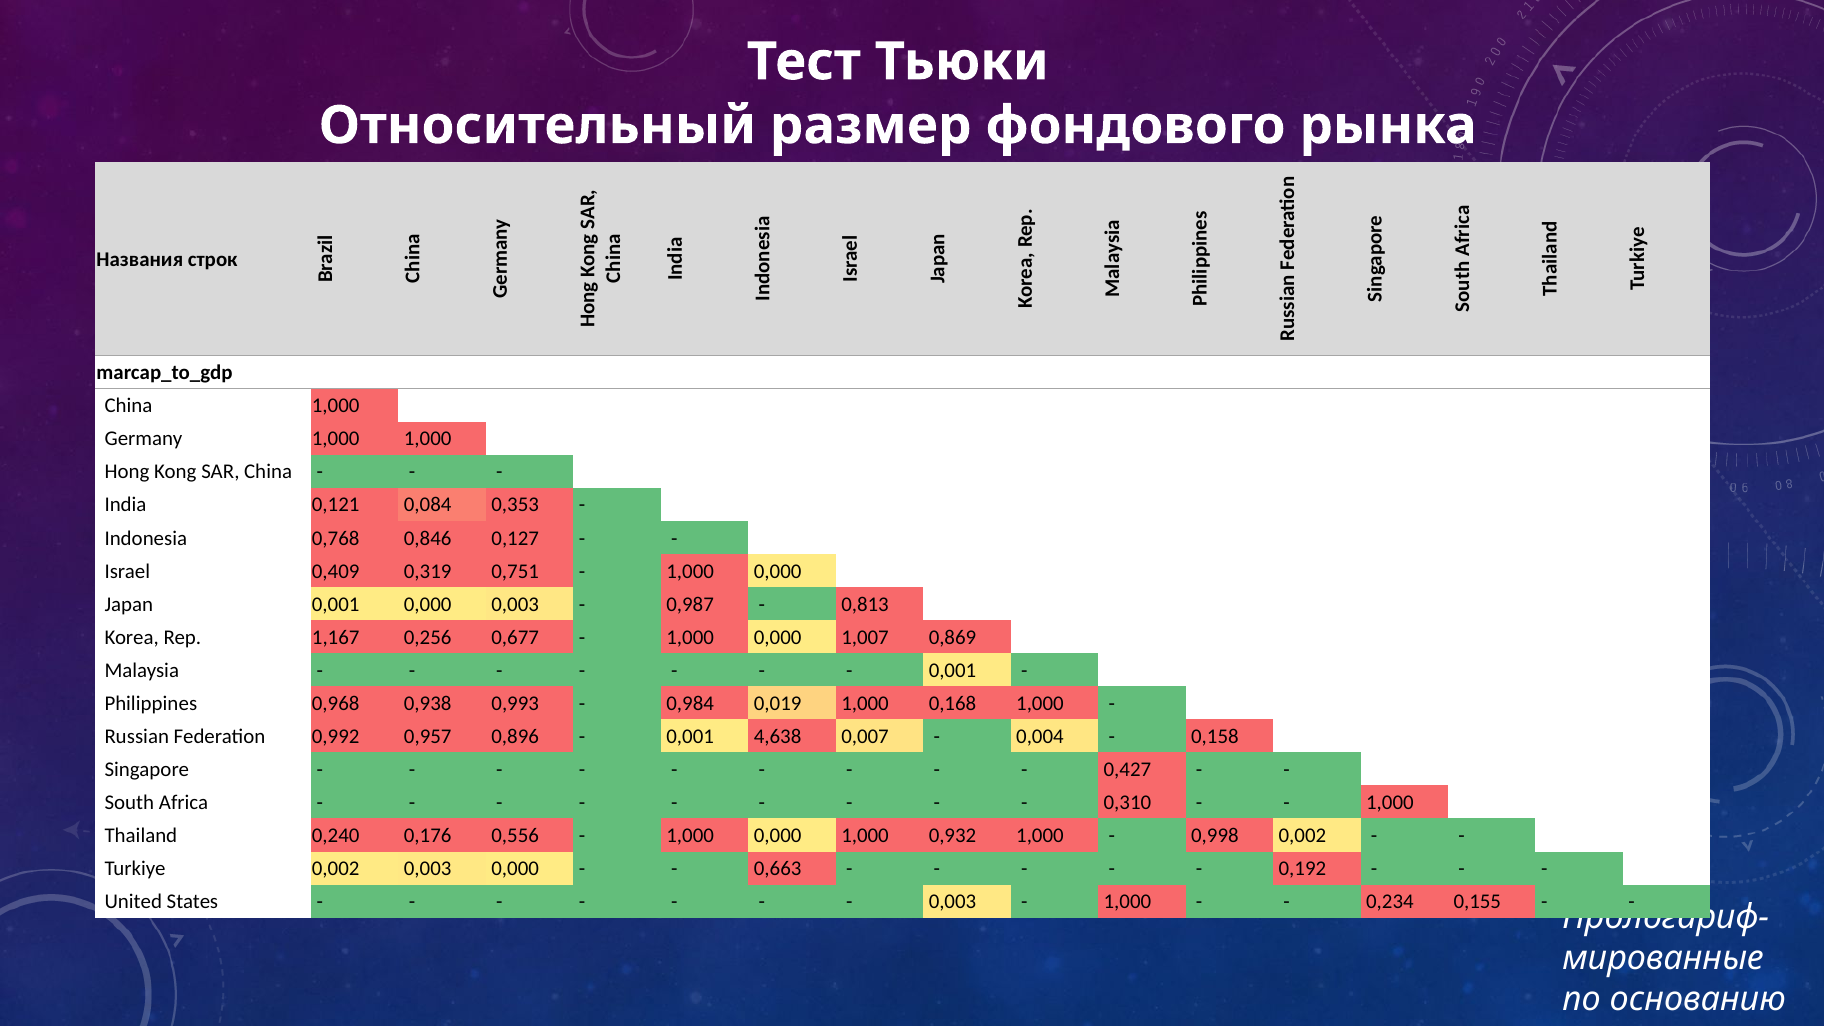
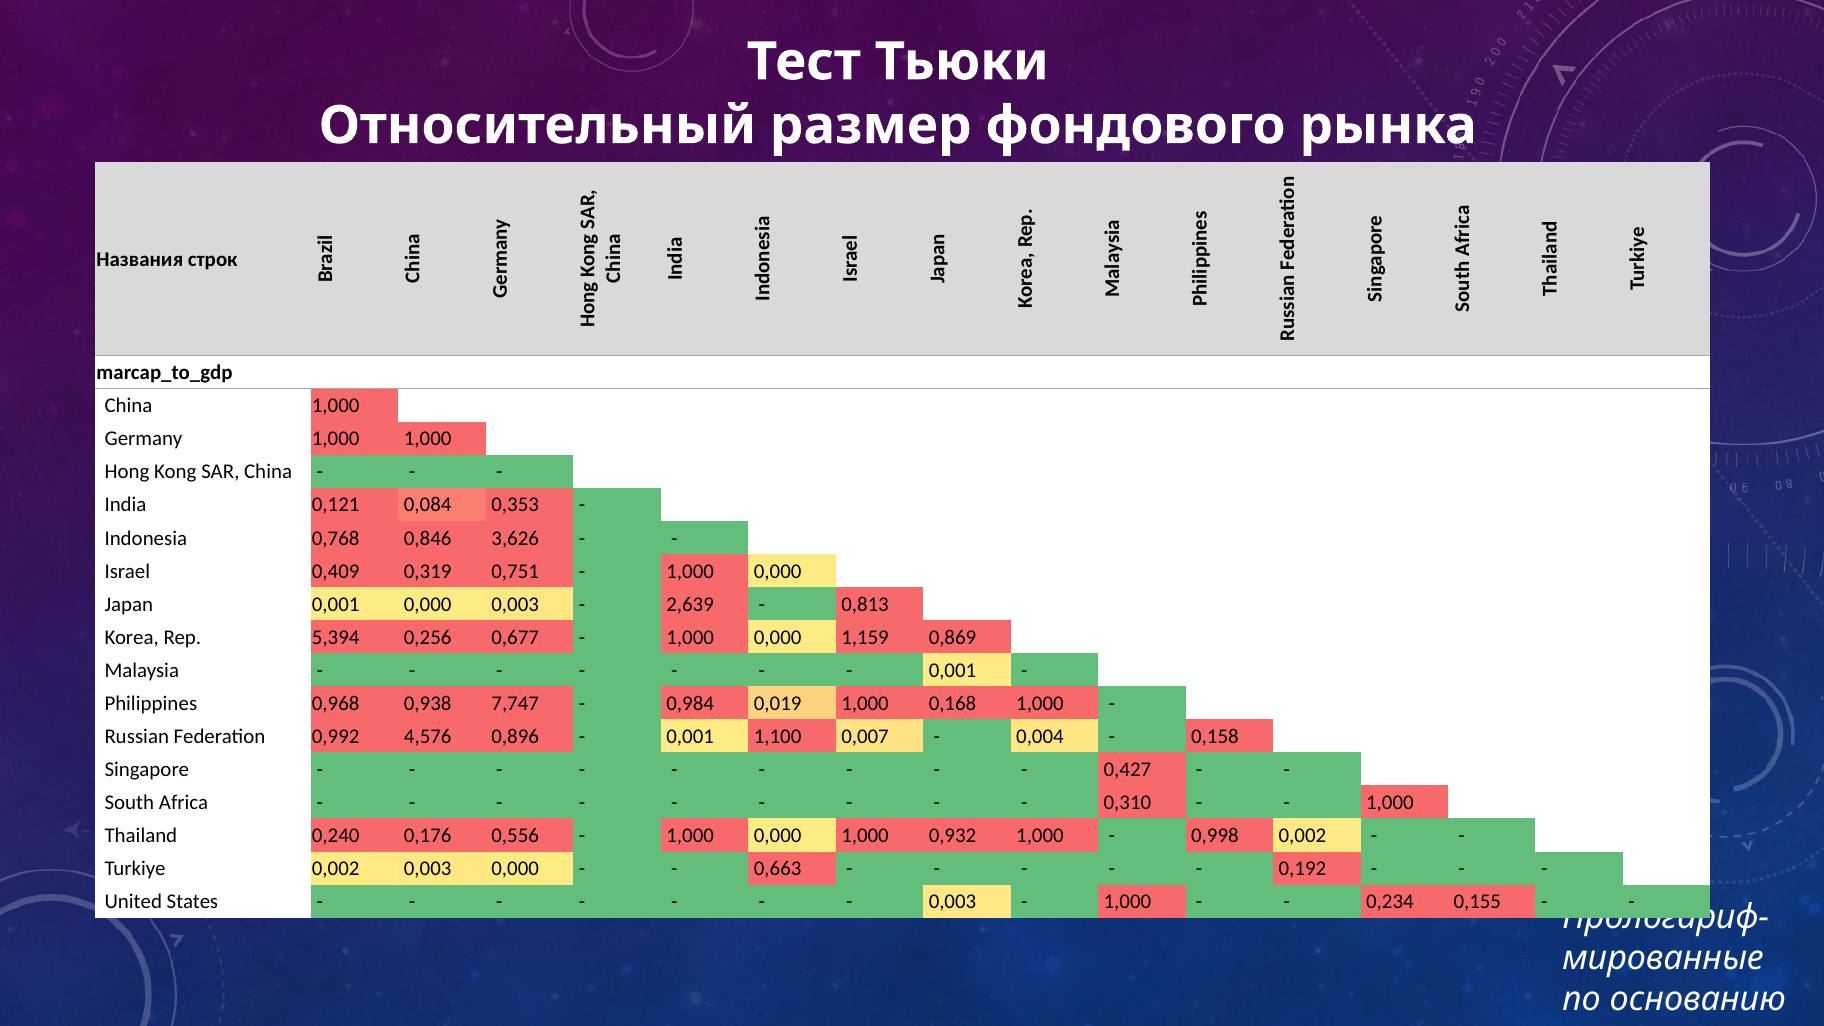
0,127: 0,127 -> 3,626
0,987: 0,987 -> 2,639
1,167: 1,167 -> 5,394
1,007: 1,007 -> 1,159
0,993: 0,993 -> 7,747
0,957: 0,957 -> 4,576
4,638: 4,638 -> 1,100
